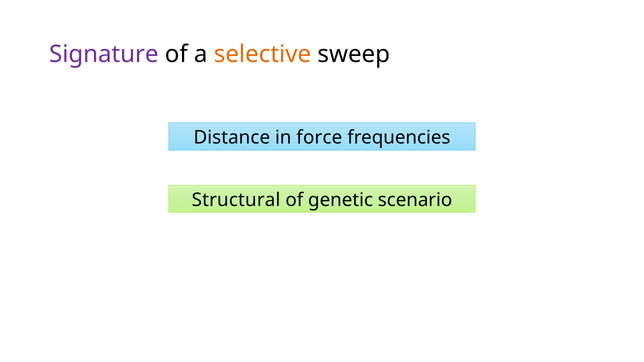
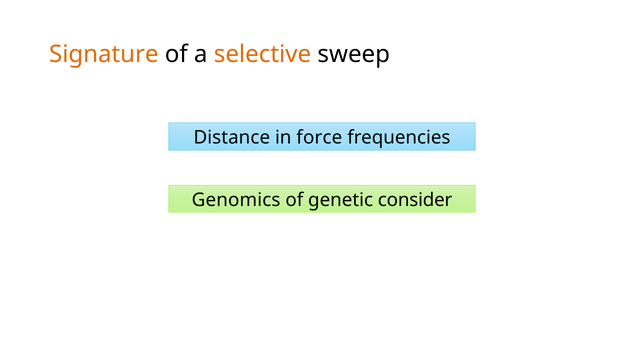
Signature colour: purple -> orange
Structural: Structural -> Genomics
scenario: scenario -> consider
